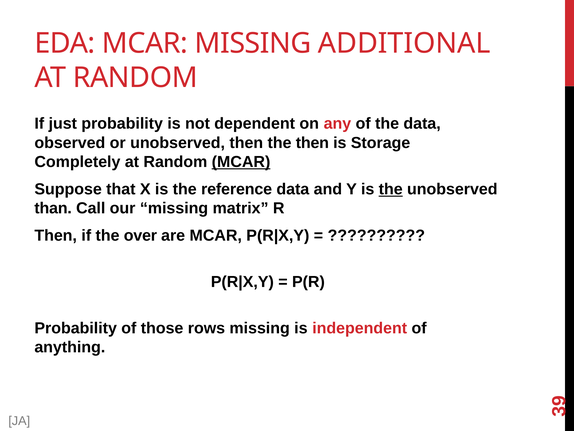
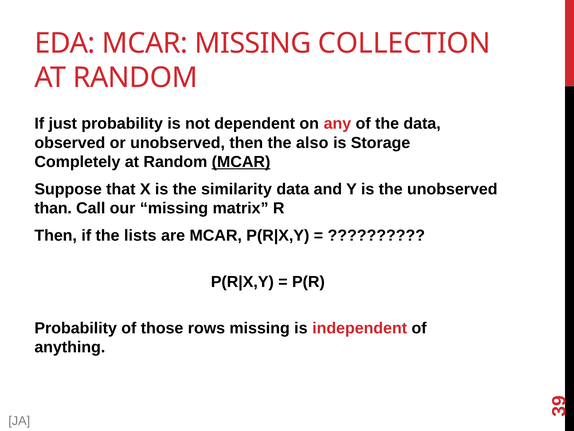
ADDITIONAL: ADDITIONAL -> COLLECTION
the then: then -> also
reference: reference -> similarity
the at (391, 189) underline: present -> none
over: over -> lists
